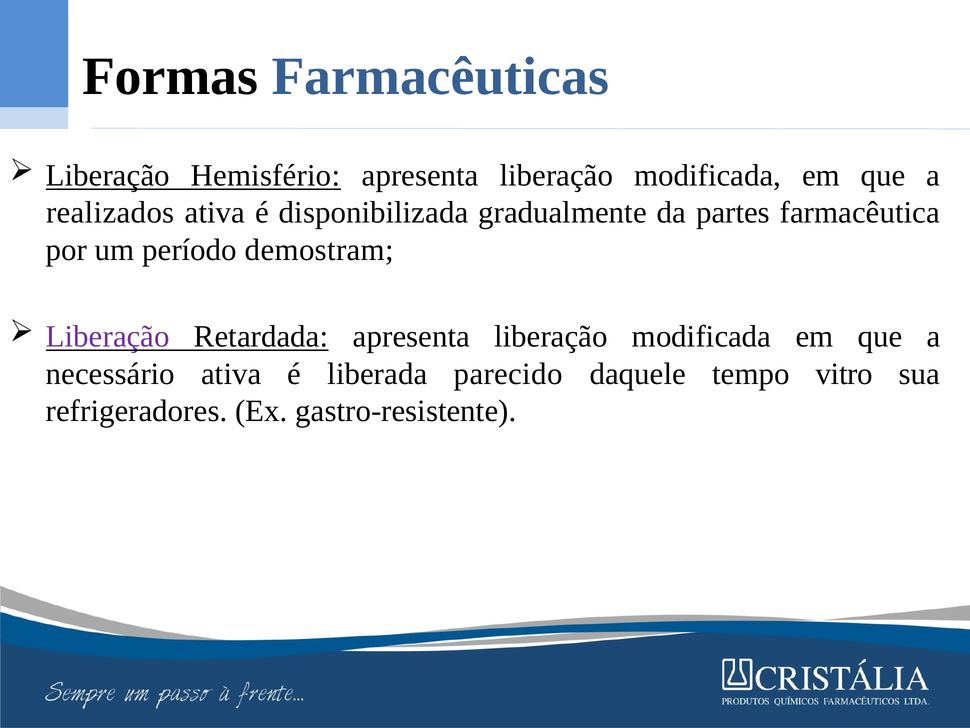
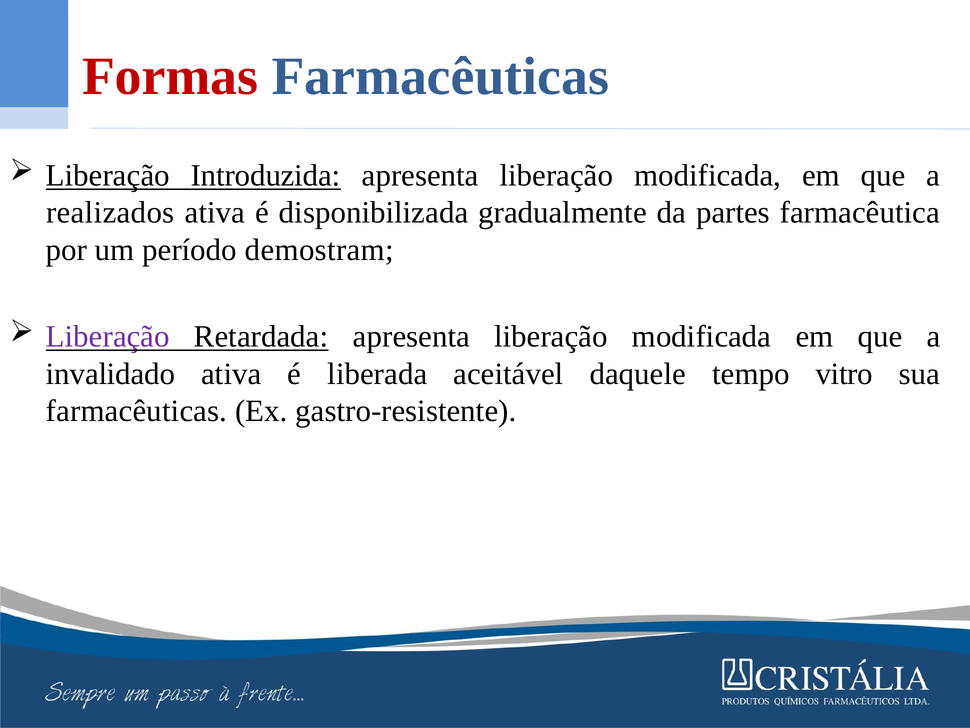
Formas colour: black -> red
Hemisfério: Hemisfério -> Introduzida
necessário: necessário -> invalidado
parecido: parecido -> aceitável
refrigeradores at (137, 411): refrigeradores -> farmacêuticas
